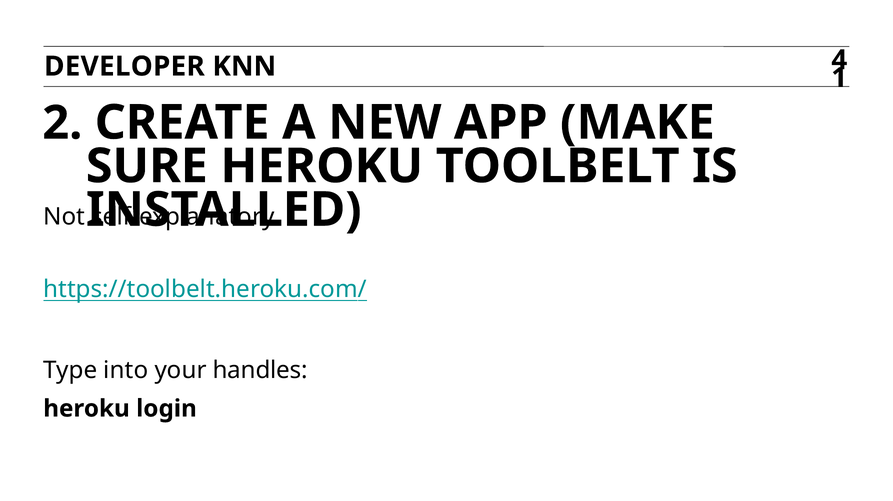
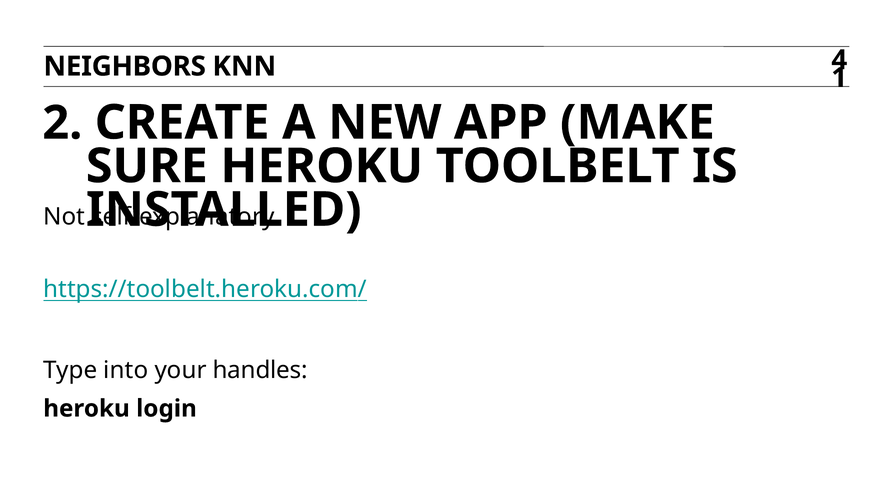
DEVELOPER: DEVELOPER -> NEIGHBORS
